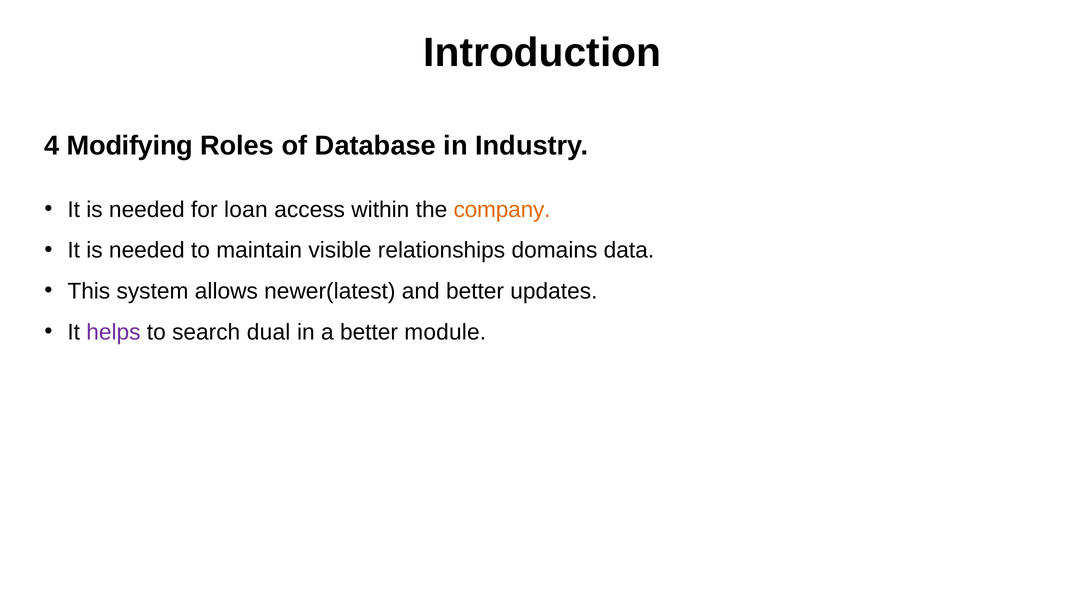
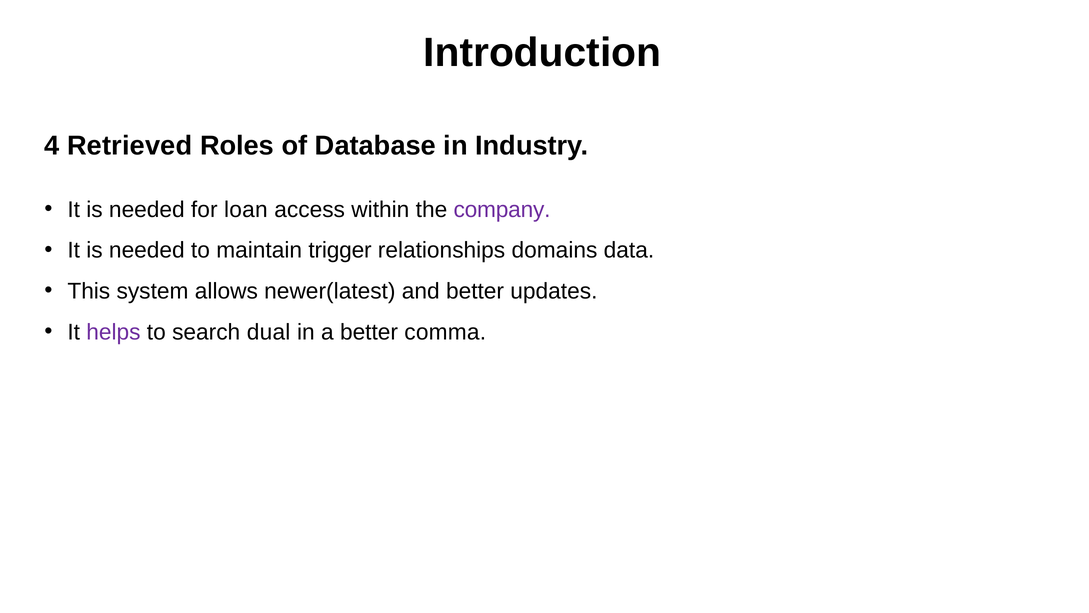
Modifying: Modifying -> Retrieved
company colour: orange -> purple
visible: visible -> trigger
module: module -> comma
